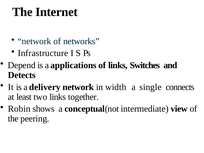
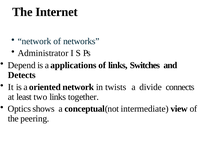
Infrastructure: Infrastructure -> Administrator
delivery: delivery -> oriented
width: width -> twists
single: single -> divide
Robin: Robin -> Optics
